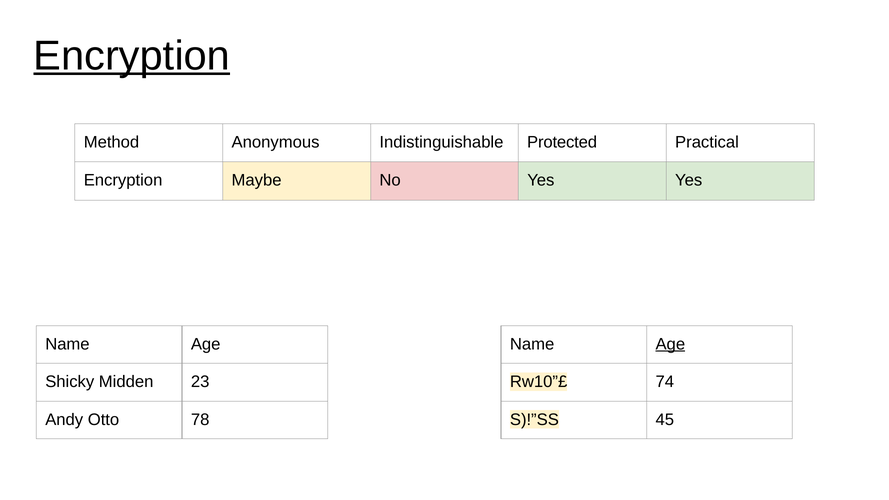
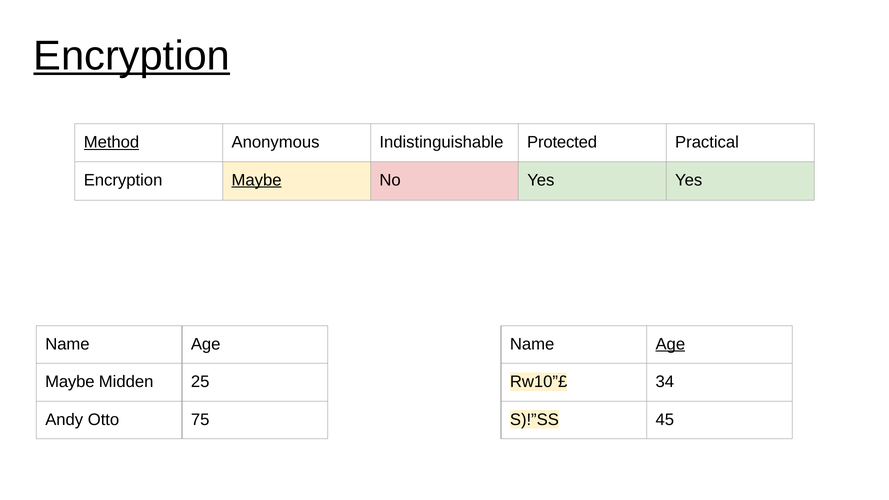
Method underline: none -> present
Maybe at (257, 180) underline: none -> present
Shicky at (70, 382): Shicky -> Maybe
23: 23 -> 25
74: 74 -> 34
78: 78 -> 75
